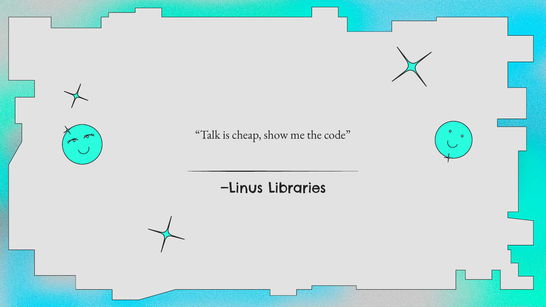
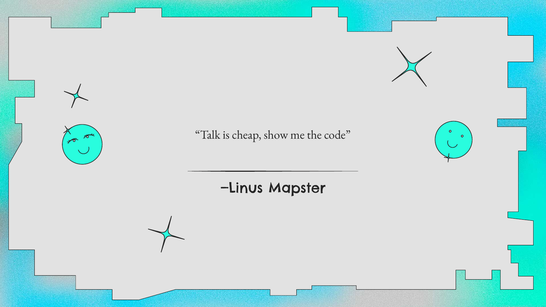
Libraries: Libraries -> Mapster
